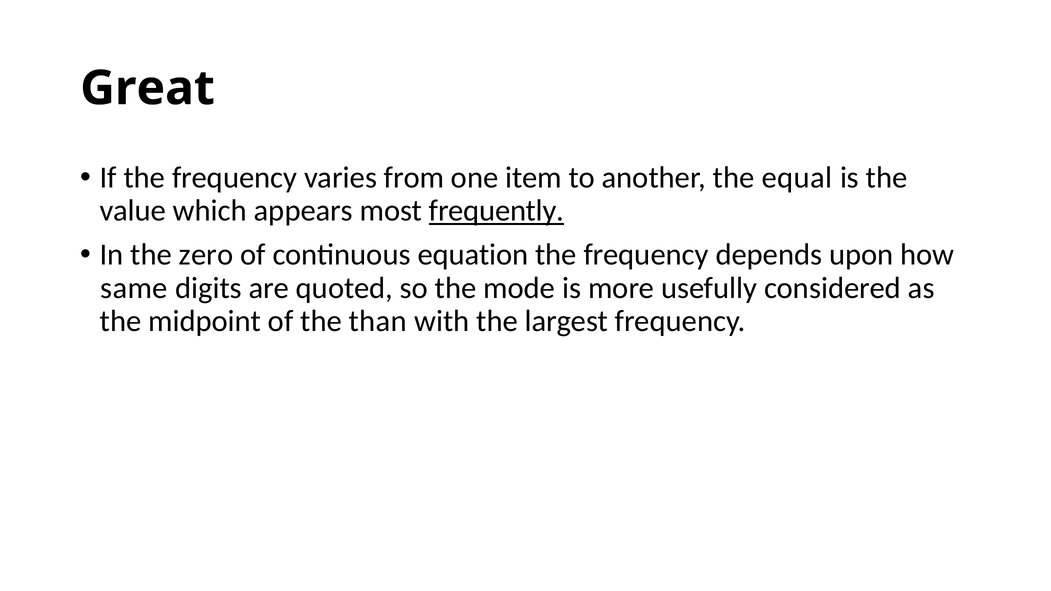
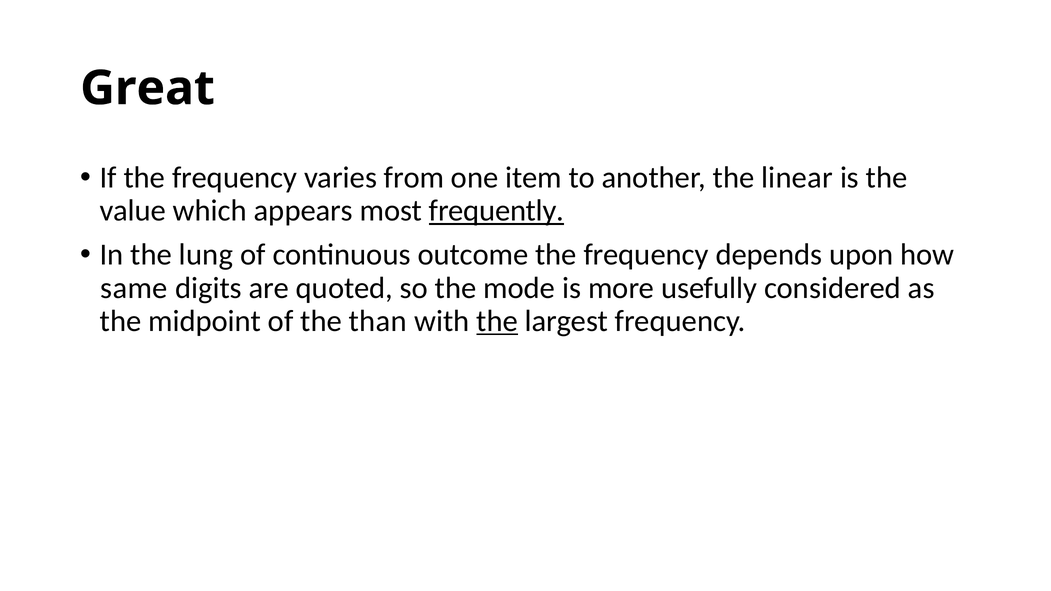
equal: equal -> linear
zero: zero -> lung
equation: equation -> outcome
the at (497, 321) underline: none -> present
